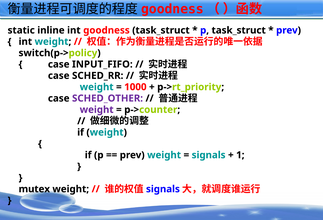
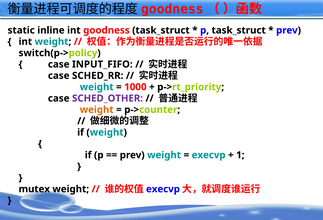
weight at (97, 110) colour: purple -> orange
signals at (209, 155): signals -> execvp
signals at (163, 189): signals -> execvp
